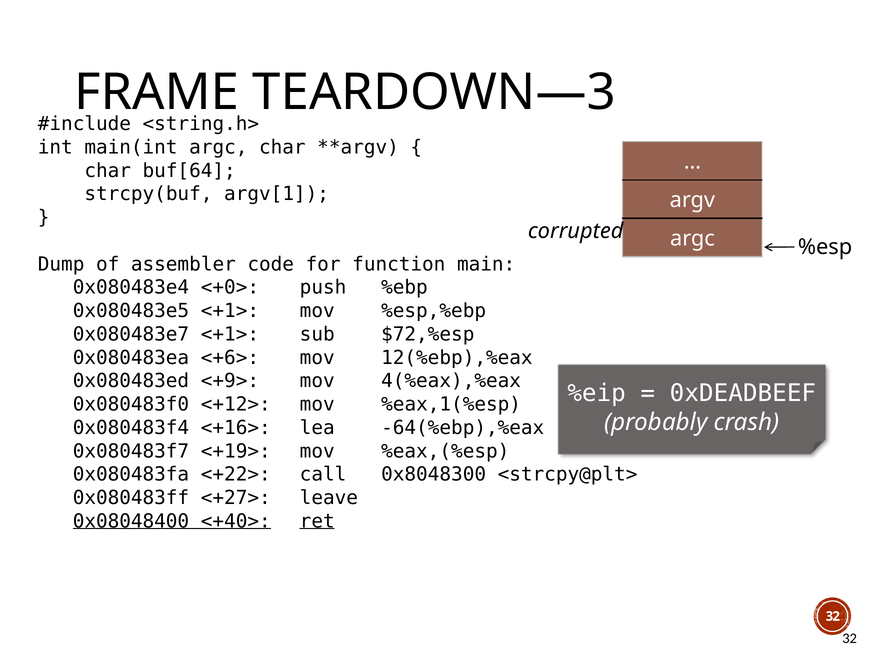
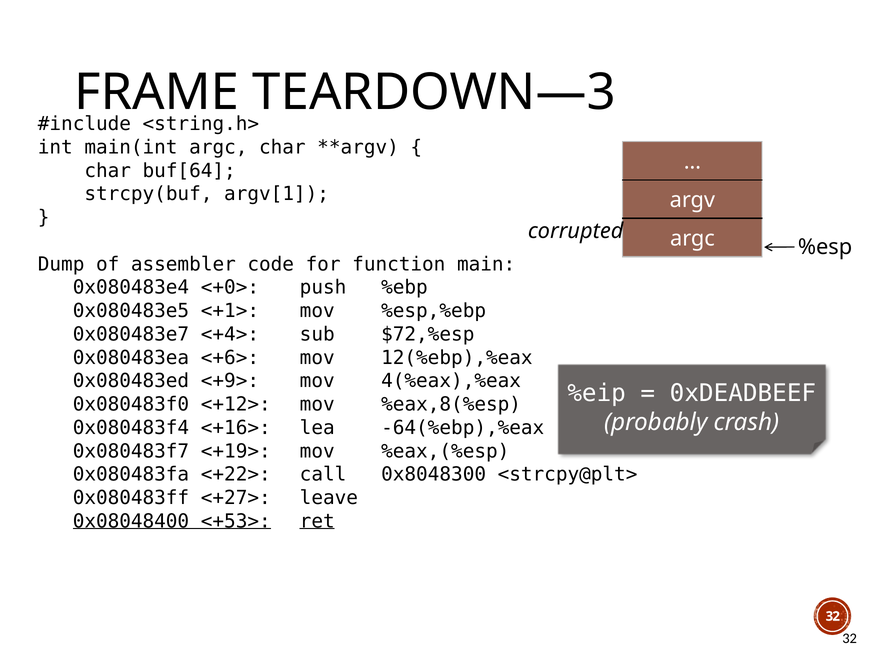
0x080483e7 <+1>: <+1> -> <+4>
%eax,1(%esp: %eax,1(%esp -> %eax,8(%esp
<+40>: <+40> -> <+53>
